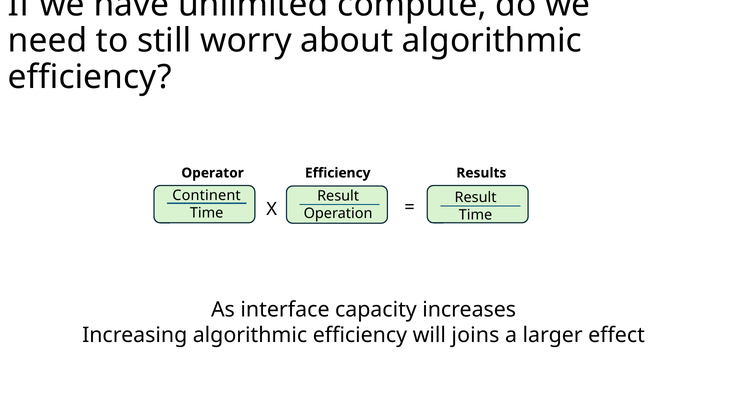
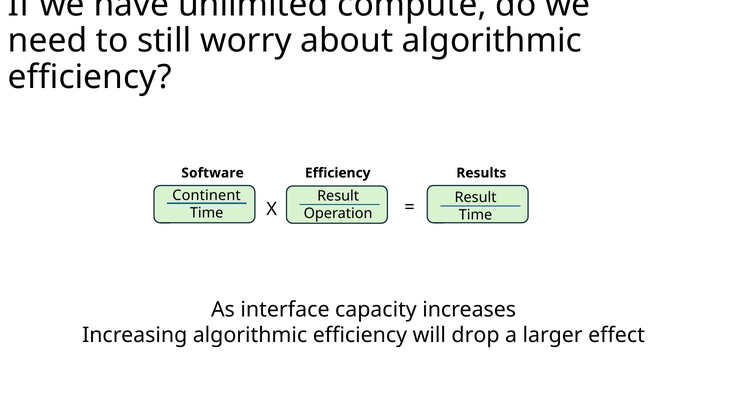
Operator: Operator -> Software
joins: joins -> drop
